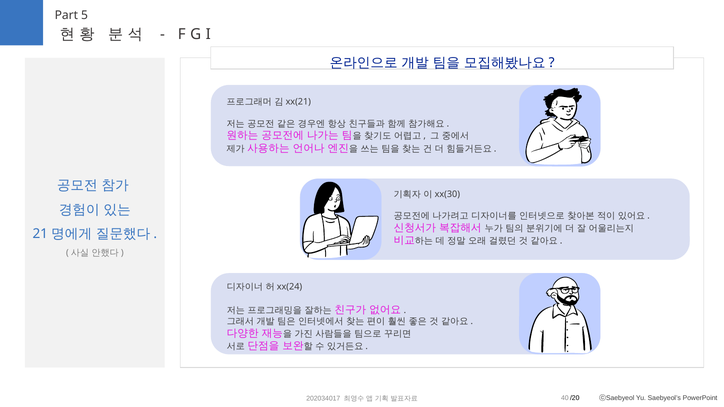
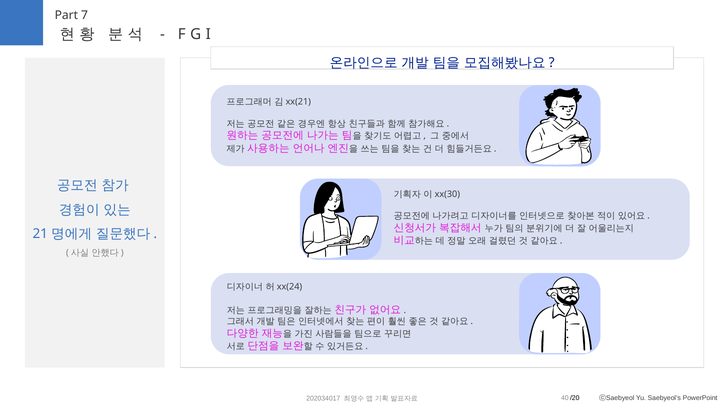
5: 5 -> 7
